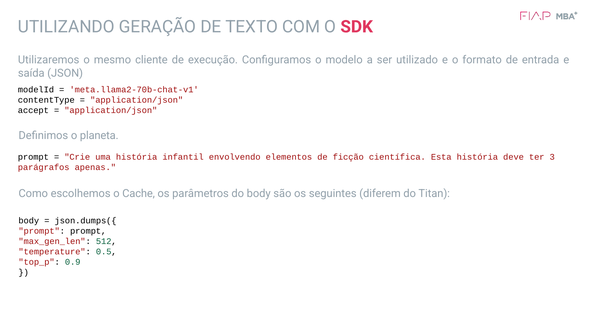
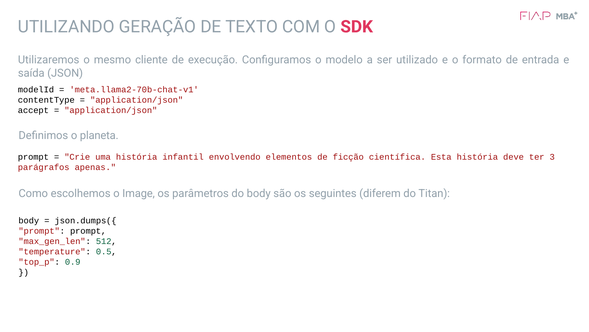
Cache: Cache -> Image
